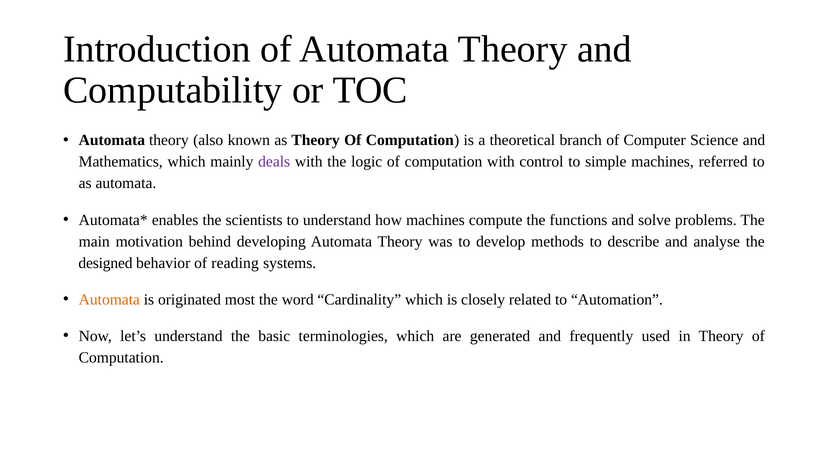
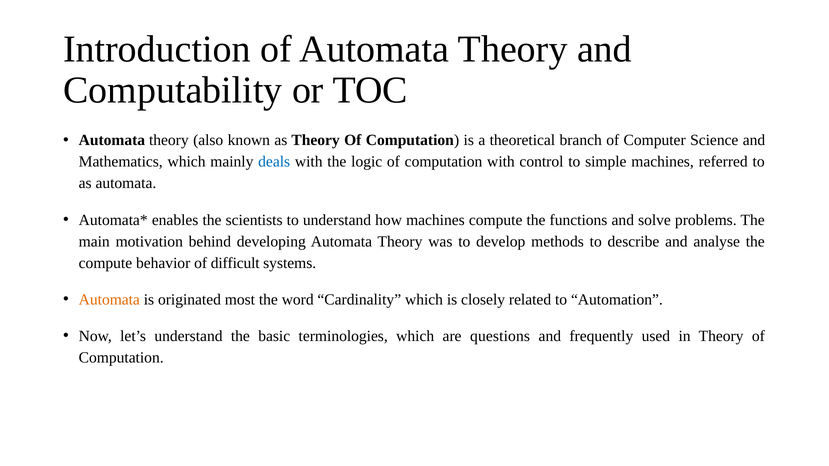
deals colour: purple -> blue
designed at (106, 263): designed -> compute
reading: reading -> difficult
generated: generated -> questions
